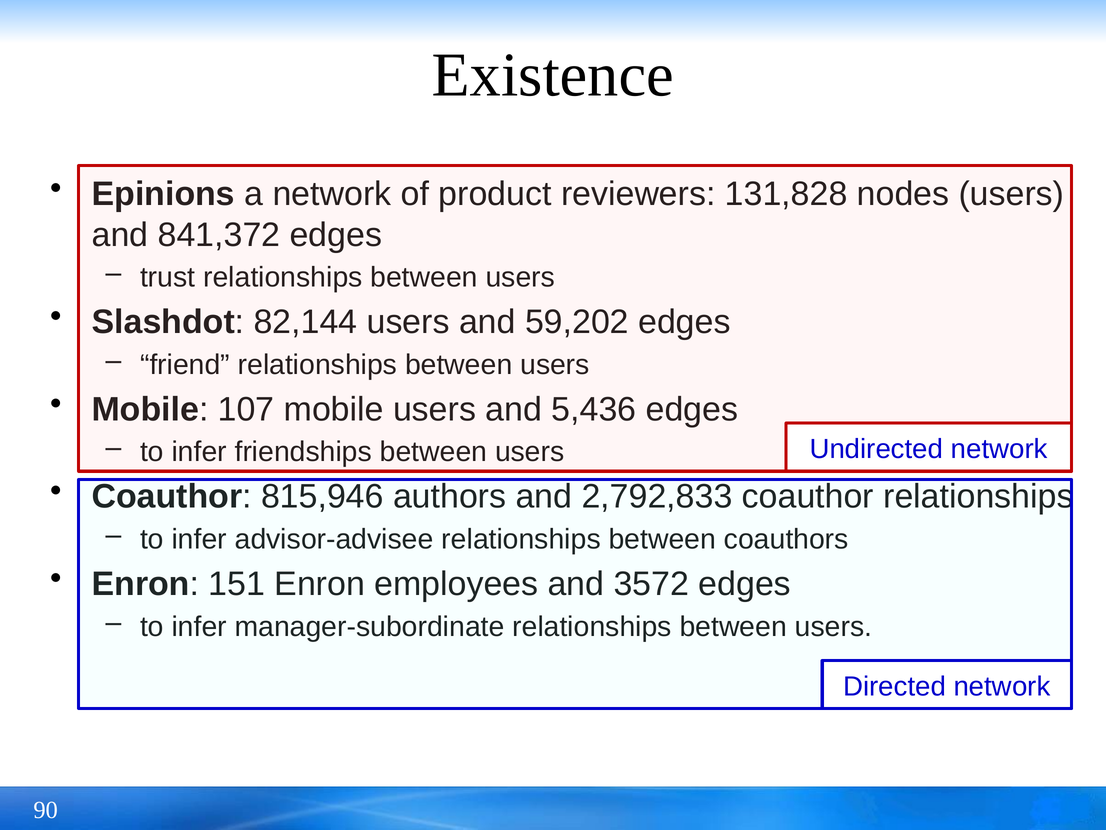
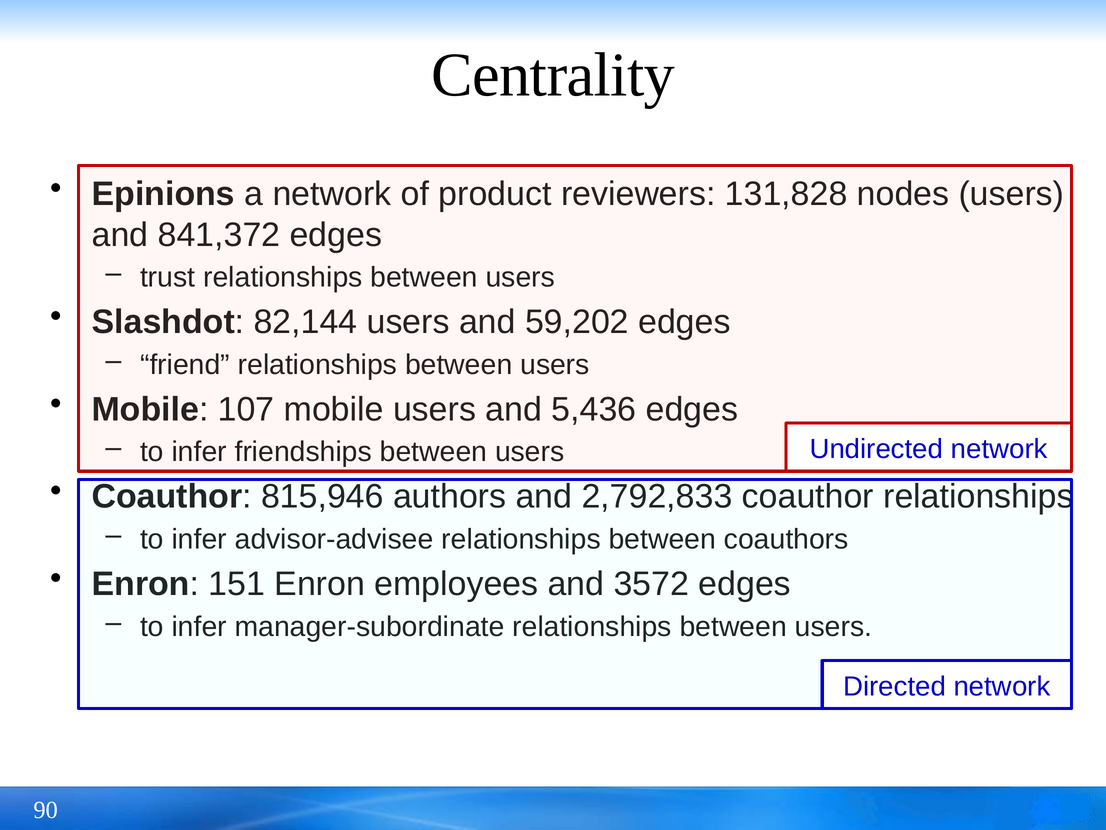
Existence: Existence -> Centrality
